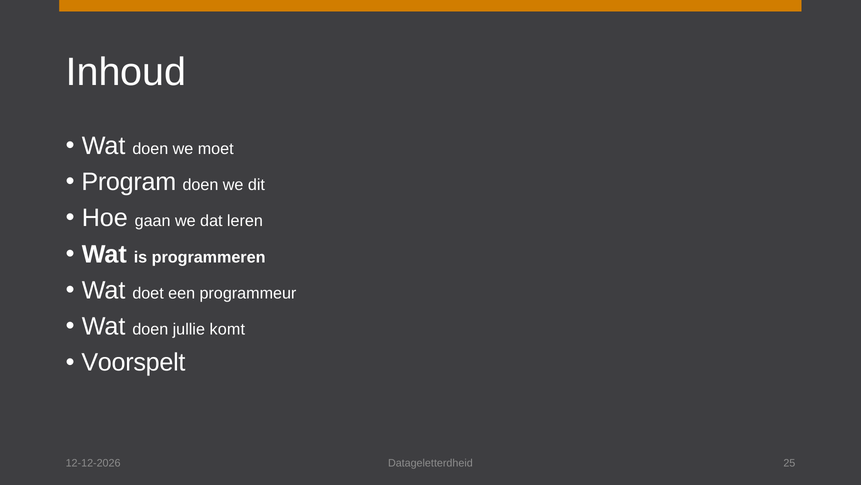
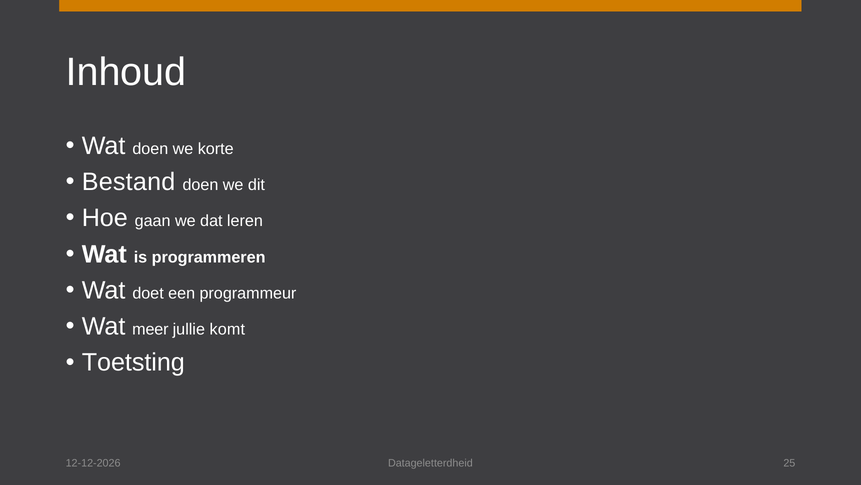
moet: moet -> korte
Program: Program -> Bestand
doen at (150, 329): doen -> meer
Voorspelt: Voorspelt -> Toetsting
